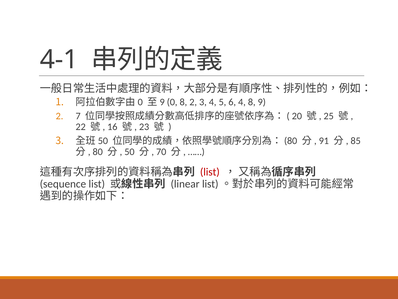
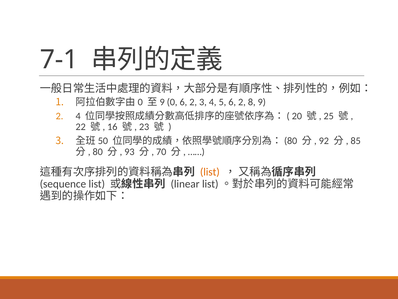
4-1: 4-1 -> 7-1
0 8: 8 -> 6
5 6 4: 4 -> 2
2 7: 7 -> 4
91: 91 -> 92
50: 50 -> 93
list at (210, 172) colour: red -> orange
